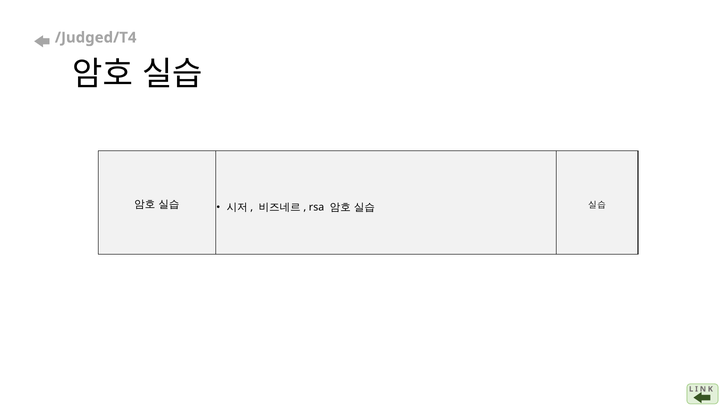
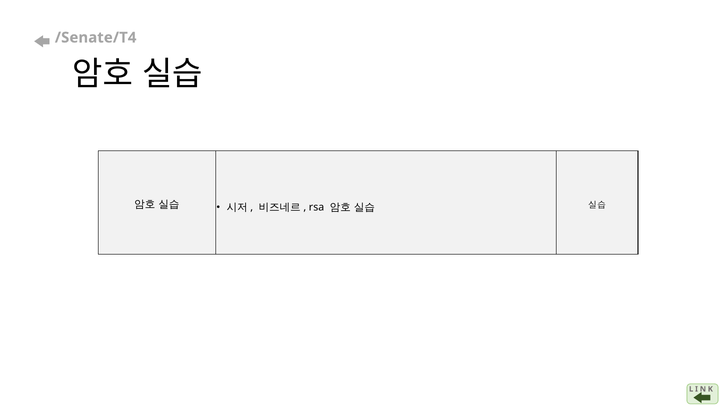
/Judged/T4: /Judged/T4 -> /Senate/T4
